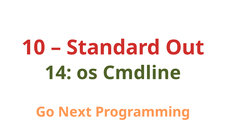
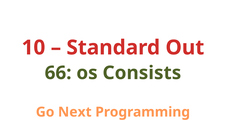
14: 14 -> 66
Cmdline: Cmdline -> Consists
